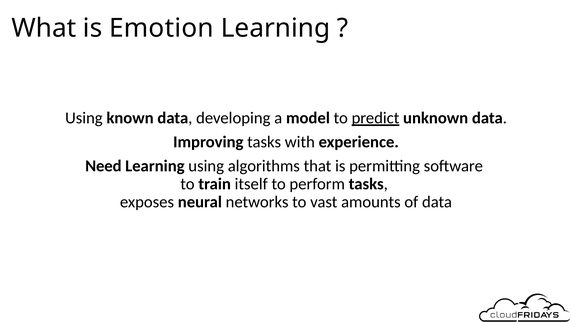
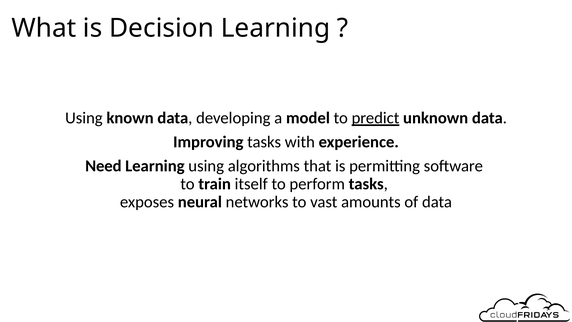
Emotion: Emotion -> Decision
